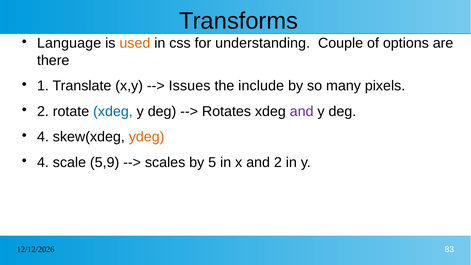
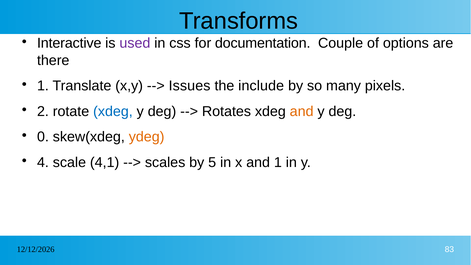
Language: Language -> Interactive
used colour: orange -> purple
understanding: understanding -> documentation
and at (302, 111) colour: purple -> orange
4 at (43, 137): 4 -> 0
5,9: 5,9 -> 4,1
and 2: 2 -> 1
